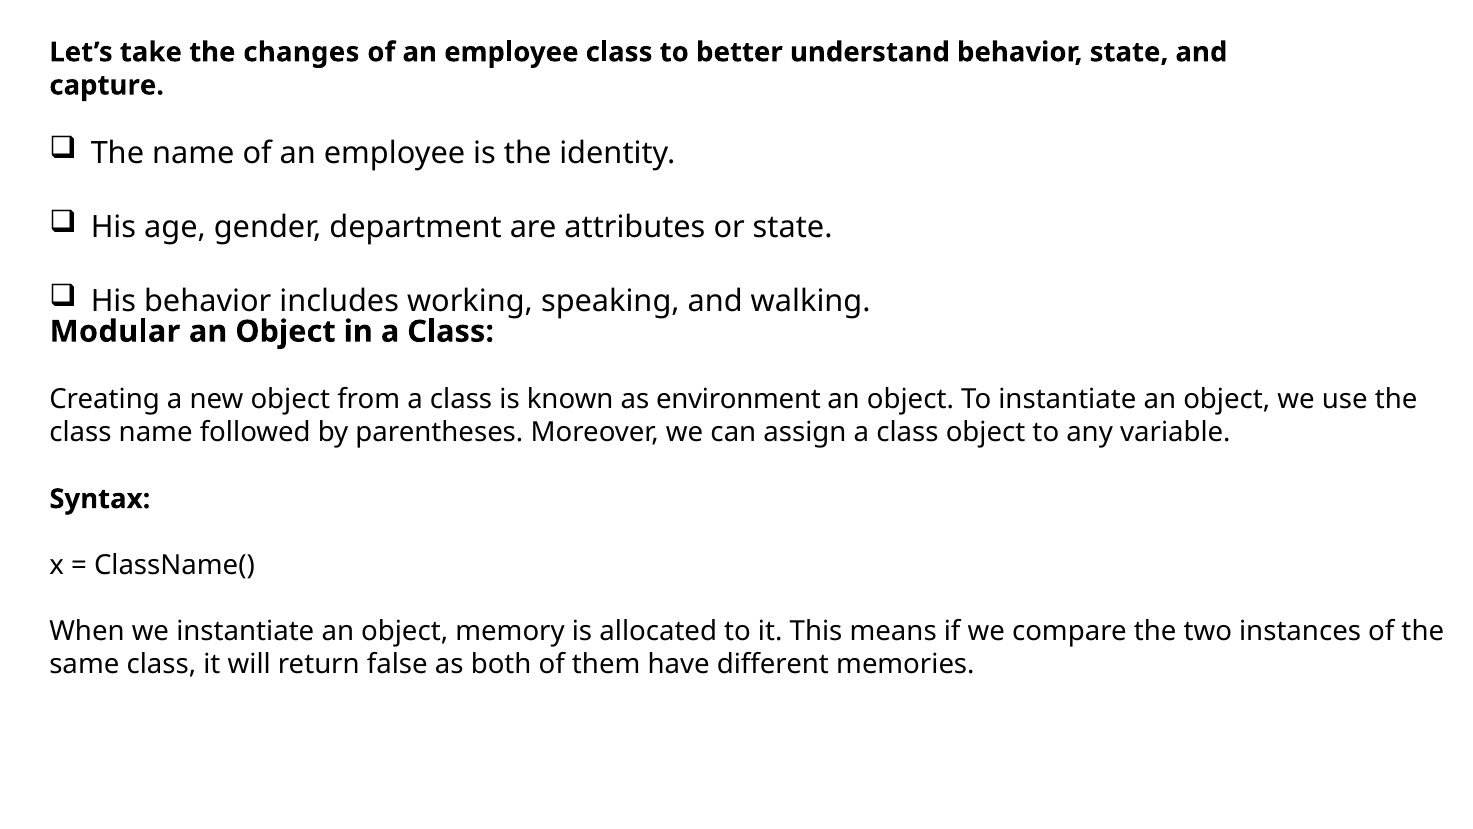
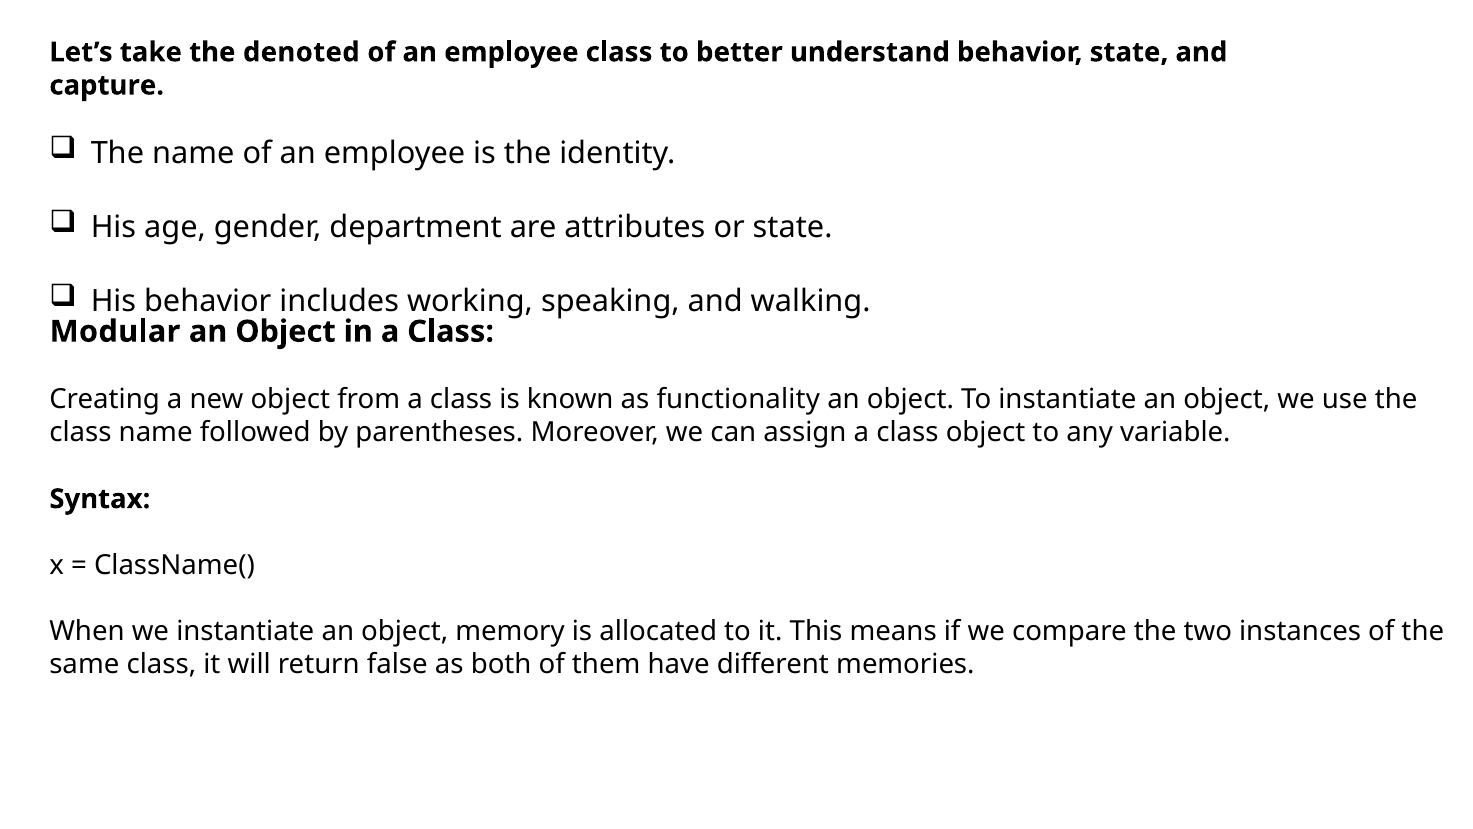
changes: changes -> denoted
environment: environment -> functionality
